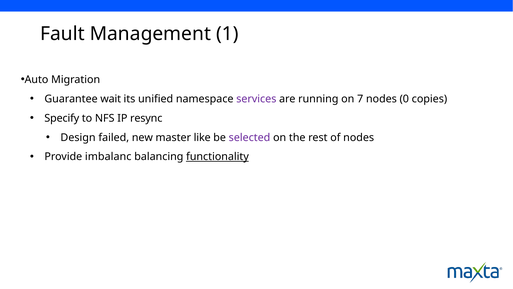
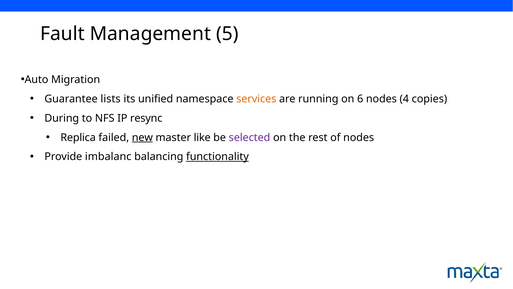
1: 1 -> 5
wait: wait -> lists
services colour: purple -> orange
7: 7 -> 6
0: 0 -> 4
Specify: Specify -> During
Design: Design -> Replica
new underline: none -> present
